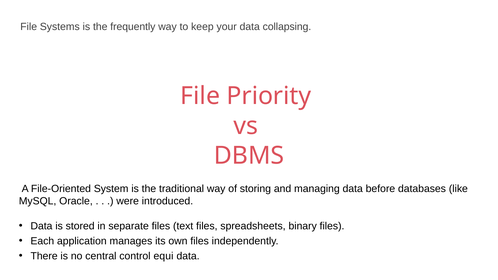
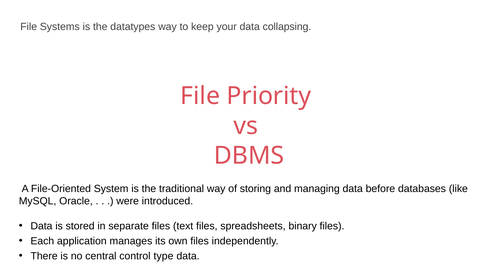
frequently: frequently -> datatypes
equi: equi -> type
